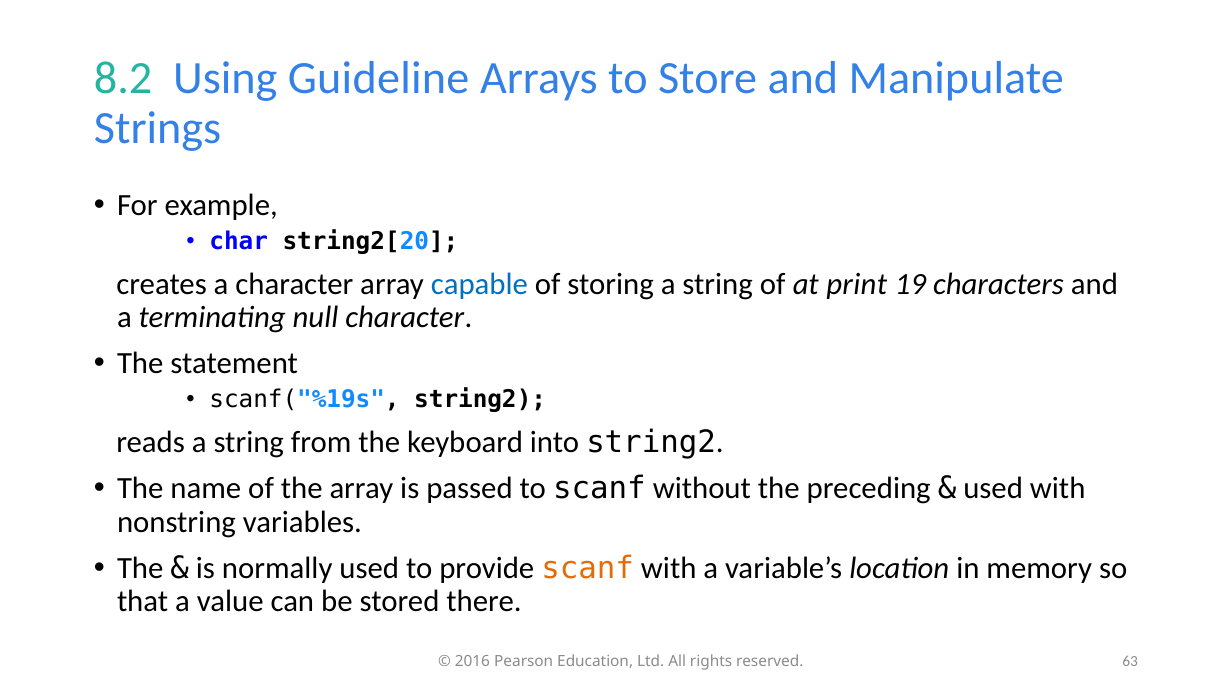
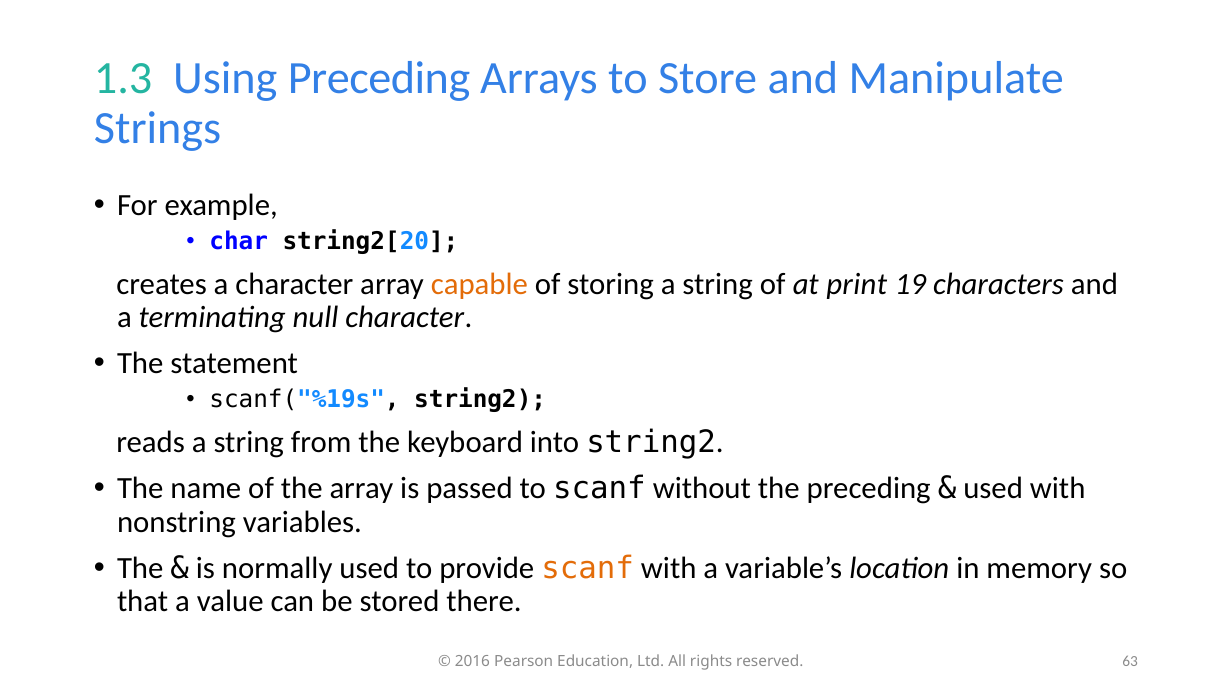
8.2: 8.2 -> 1.3
Using Guideline: Guideline -> Preceding
capable colour: blue -> orange
